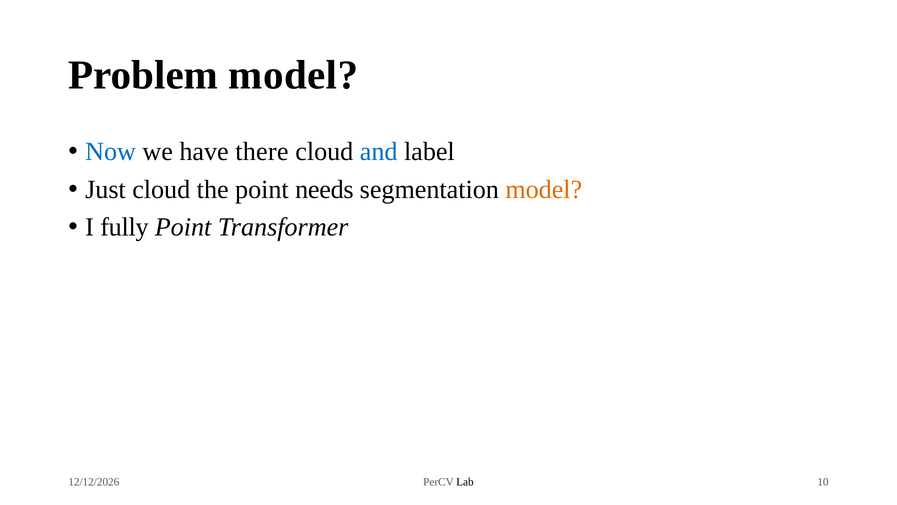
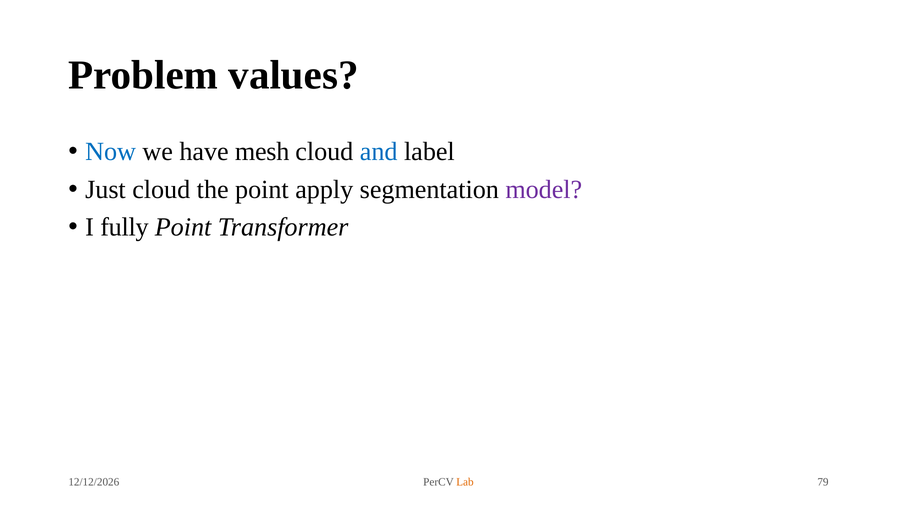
Problem model: model -> values
there: there -> mesh
needs: needs -> apply
model at (544, 189) colour: orange -> purple
Lab colour: black -> orange
10: 10 -> 79
